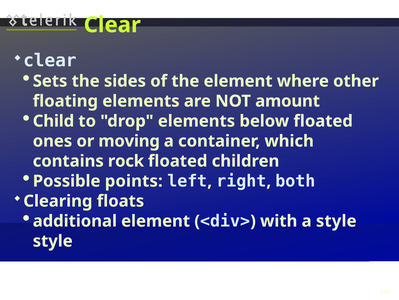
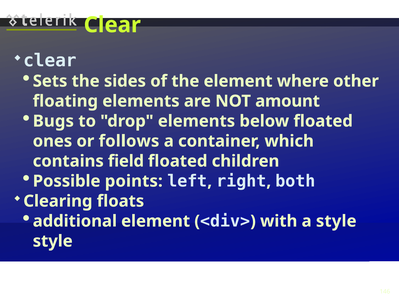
Child: Child -> Bugs
moving: moving -> follows
rock: rock -> field
